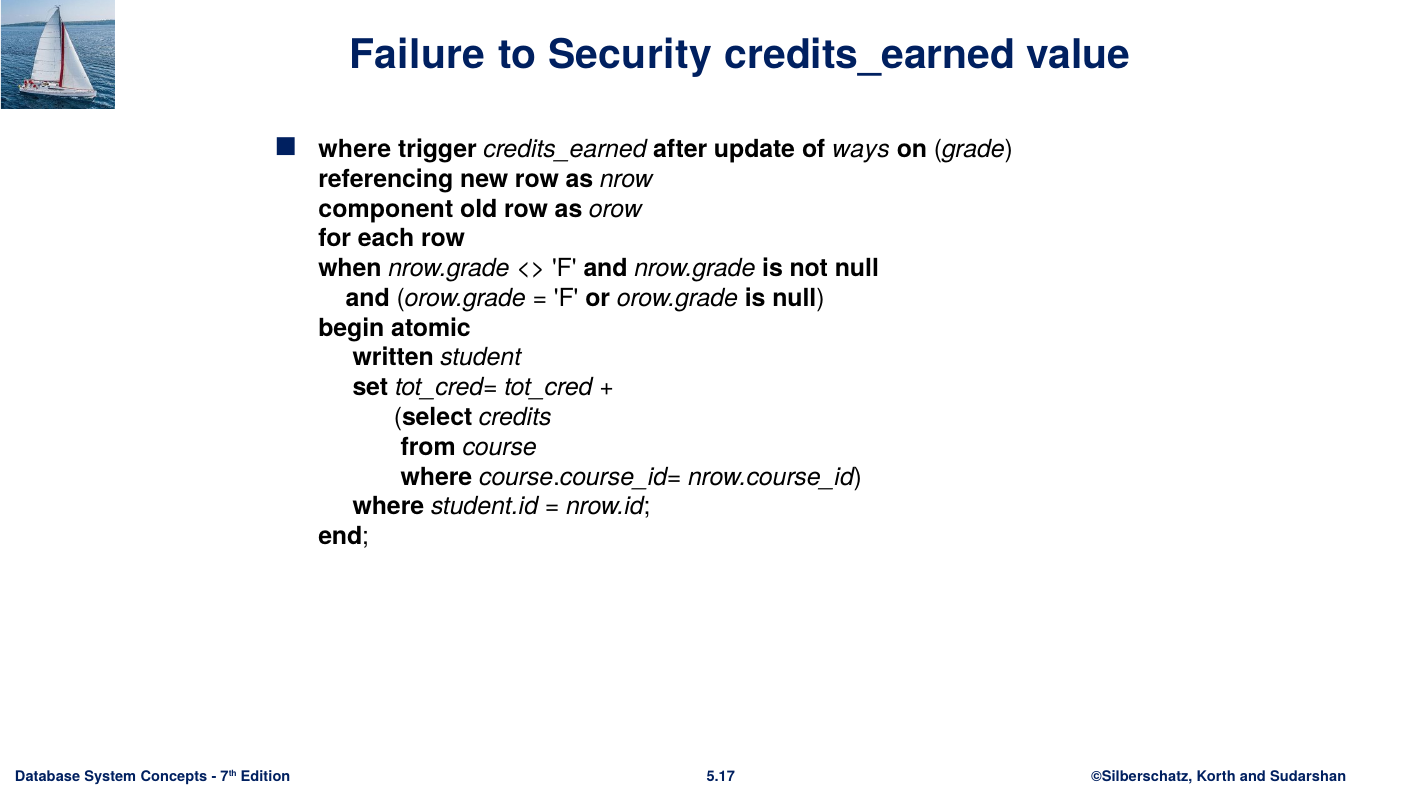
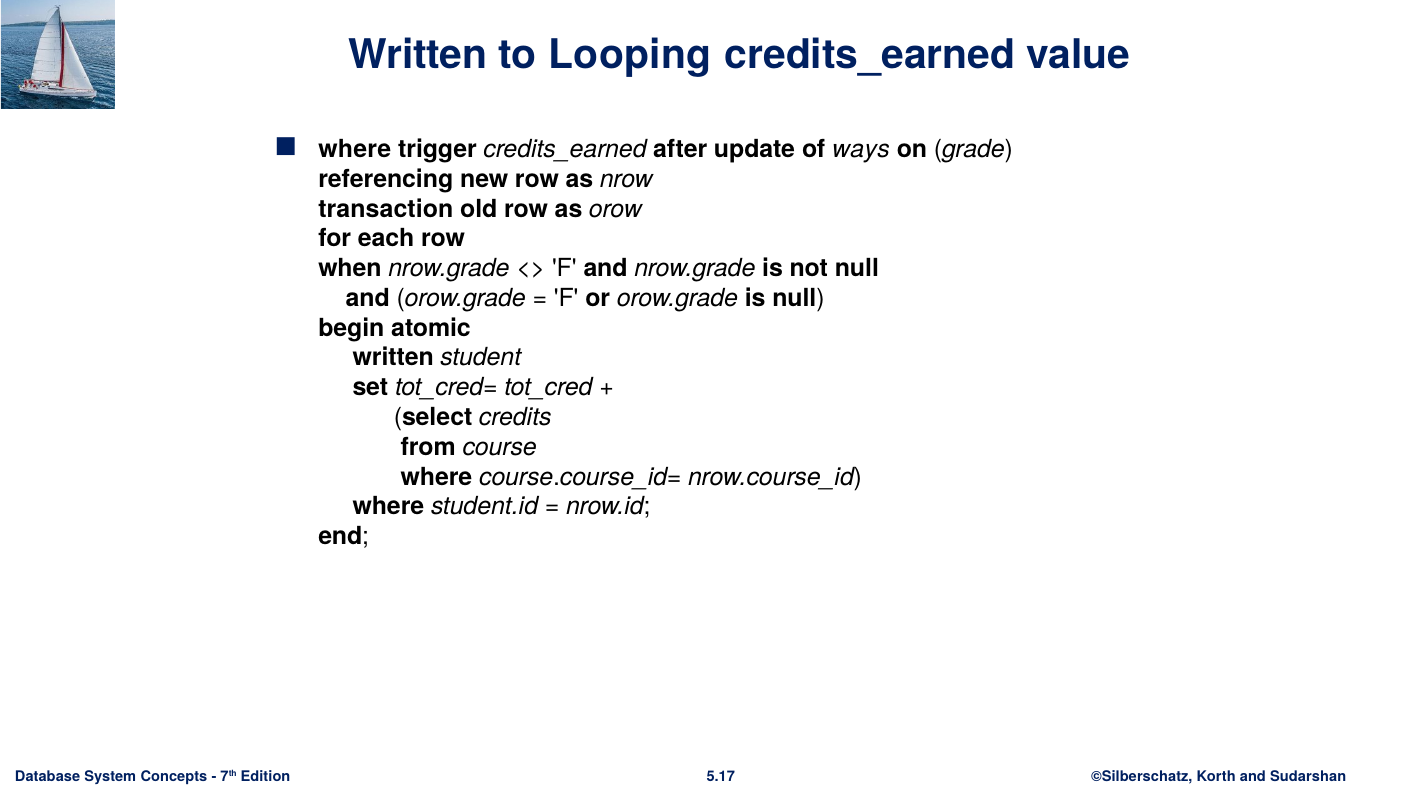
Failure at (417, 55): Failure -> Written
Security: Security -> Looping
component: component -> transaction
